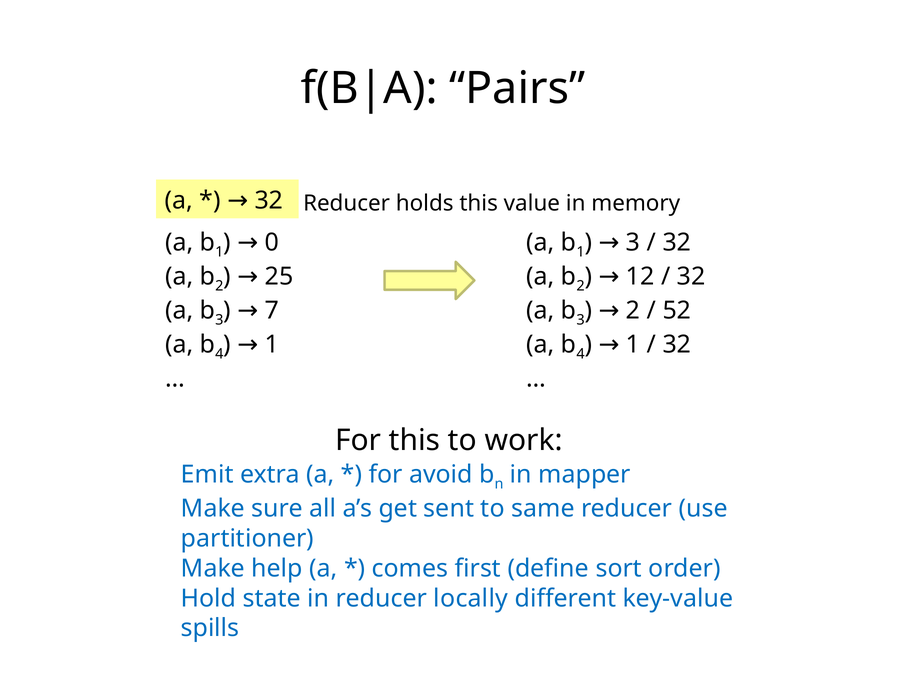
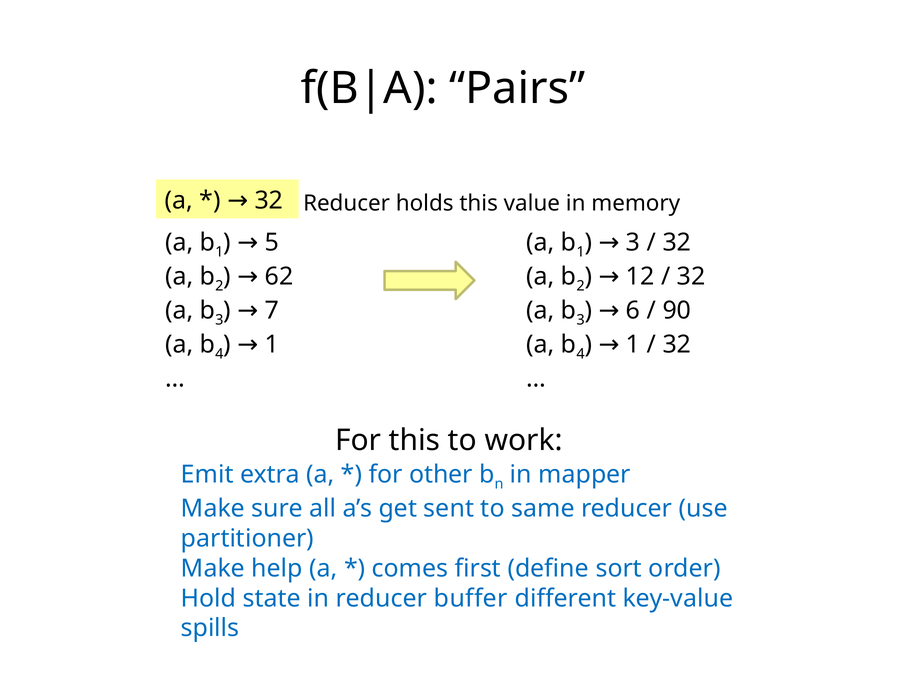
0: 0 -> 5
25: 25 -> 62
2 at (633, 311): 2 -> 6
52: 52 -> 90
avoid: avoid -> other
locally: locally -> buffer
